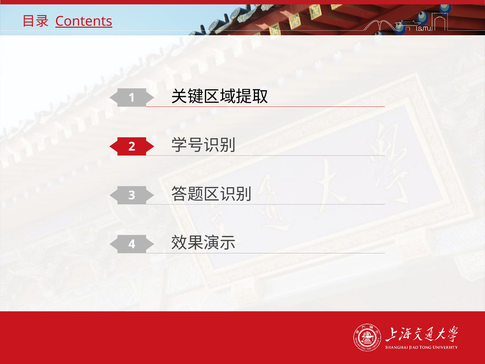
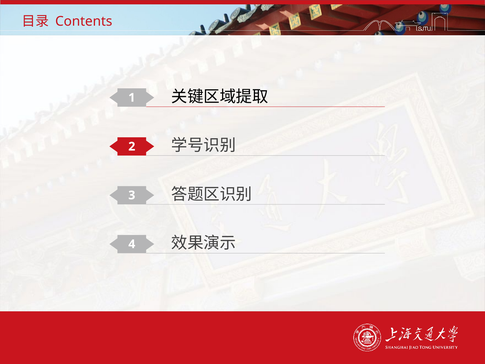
Contents underline: present -> none
